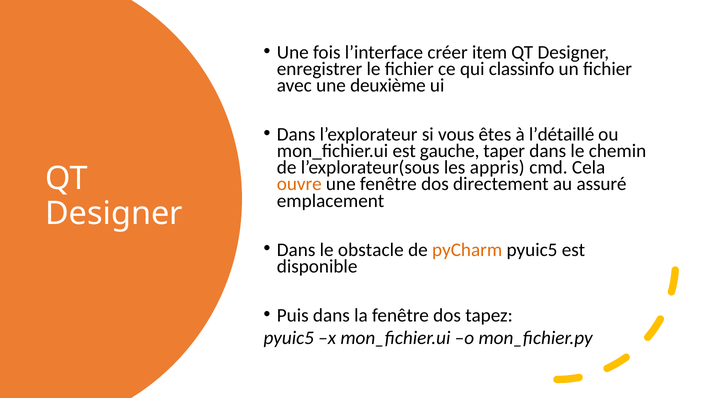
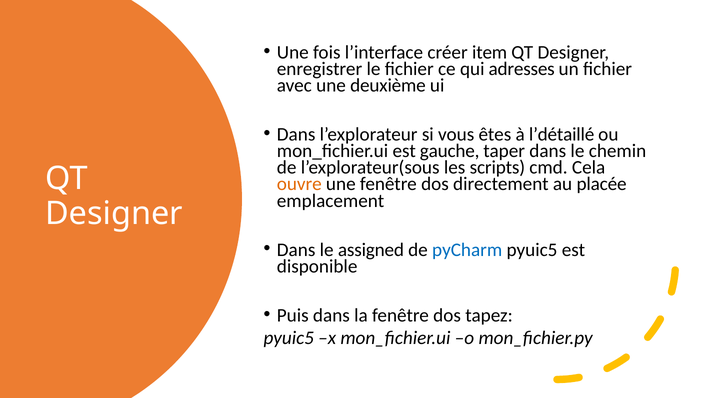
classinfo: classinfo -> adresses
appris: appris -> scripts
assuré: assuré -> placée
obstacle: obstacle -> assigned
pyCharm colour: orange -> blue
